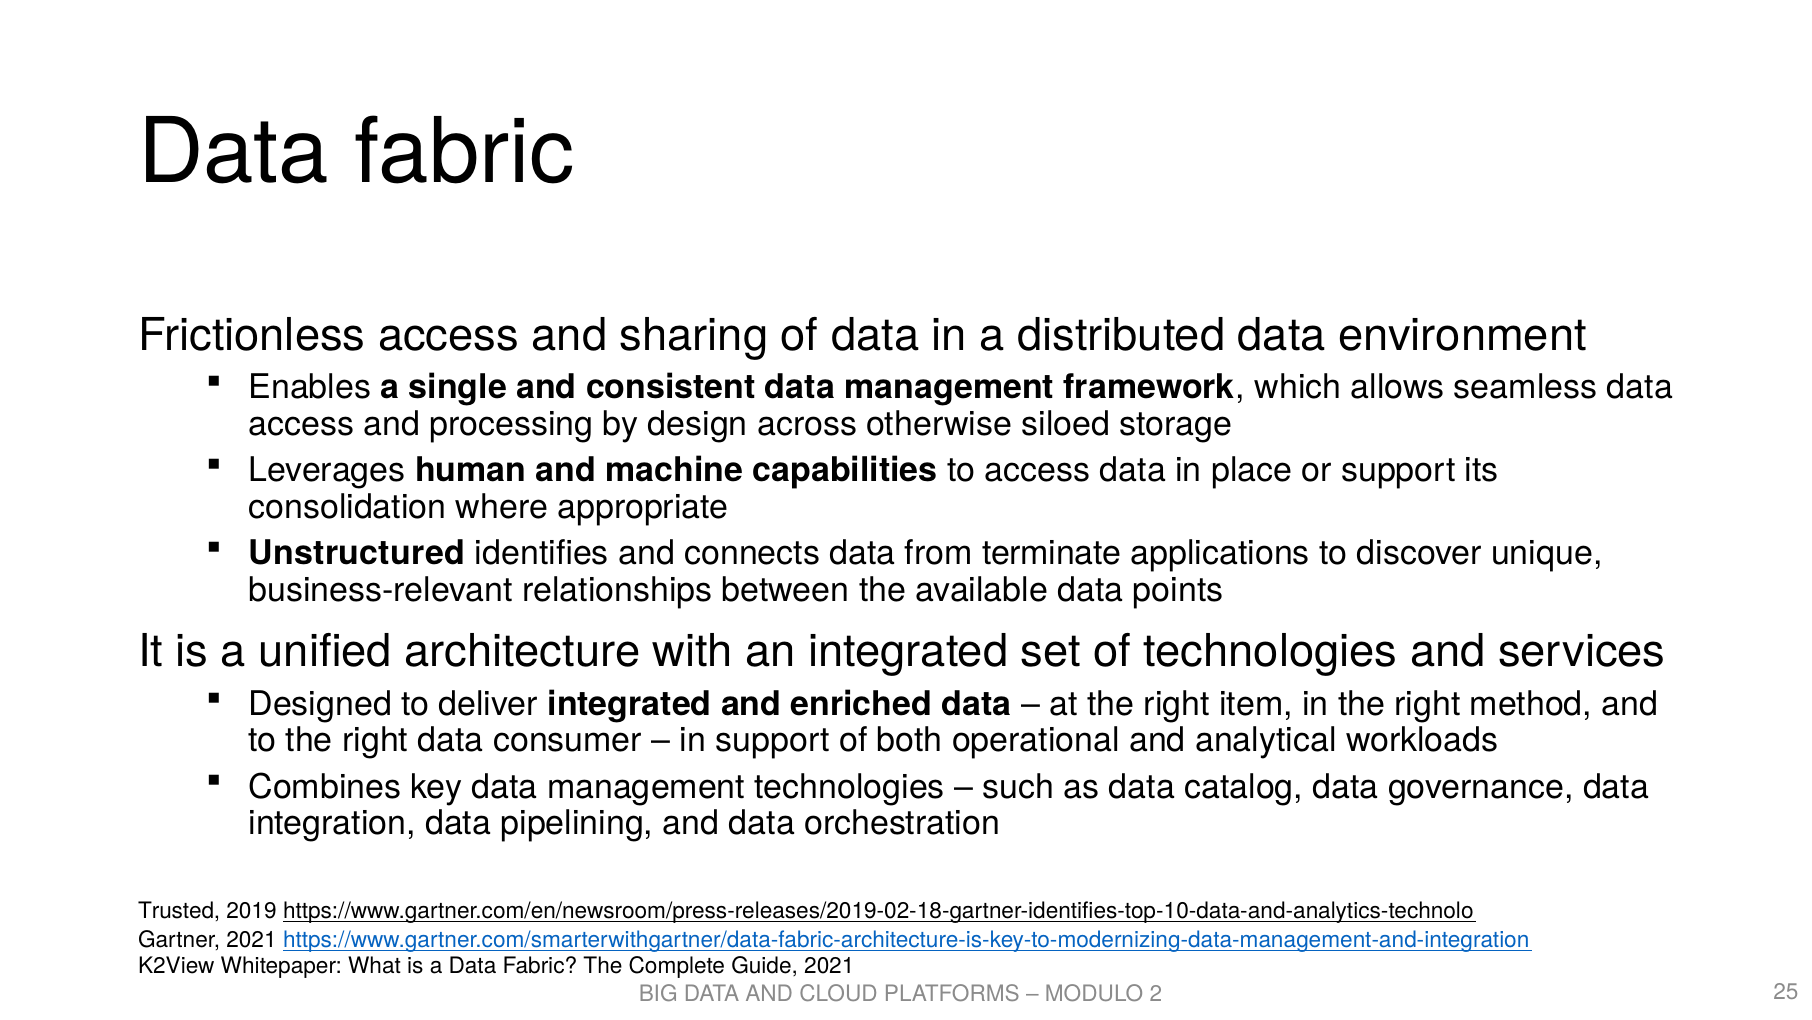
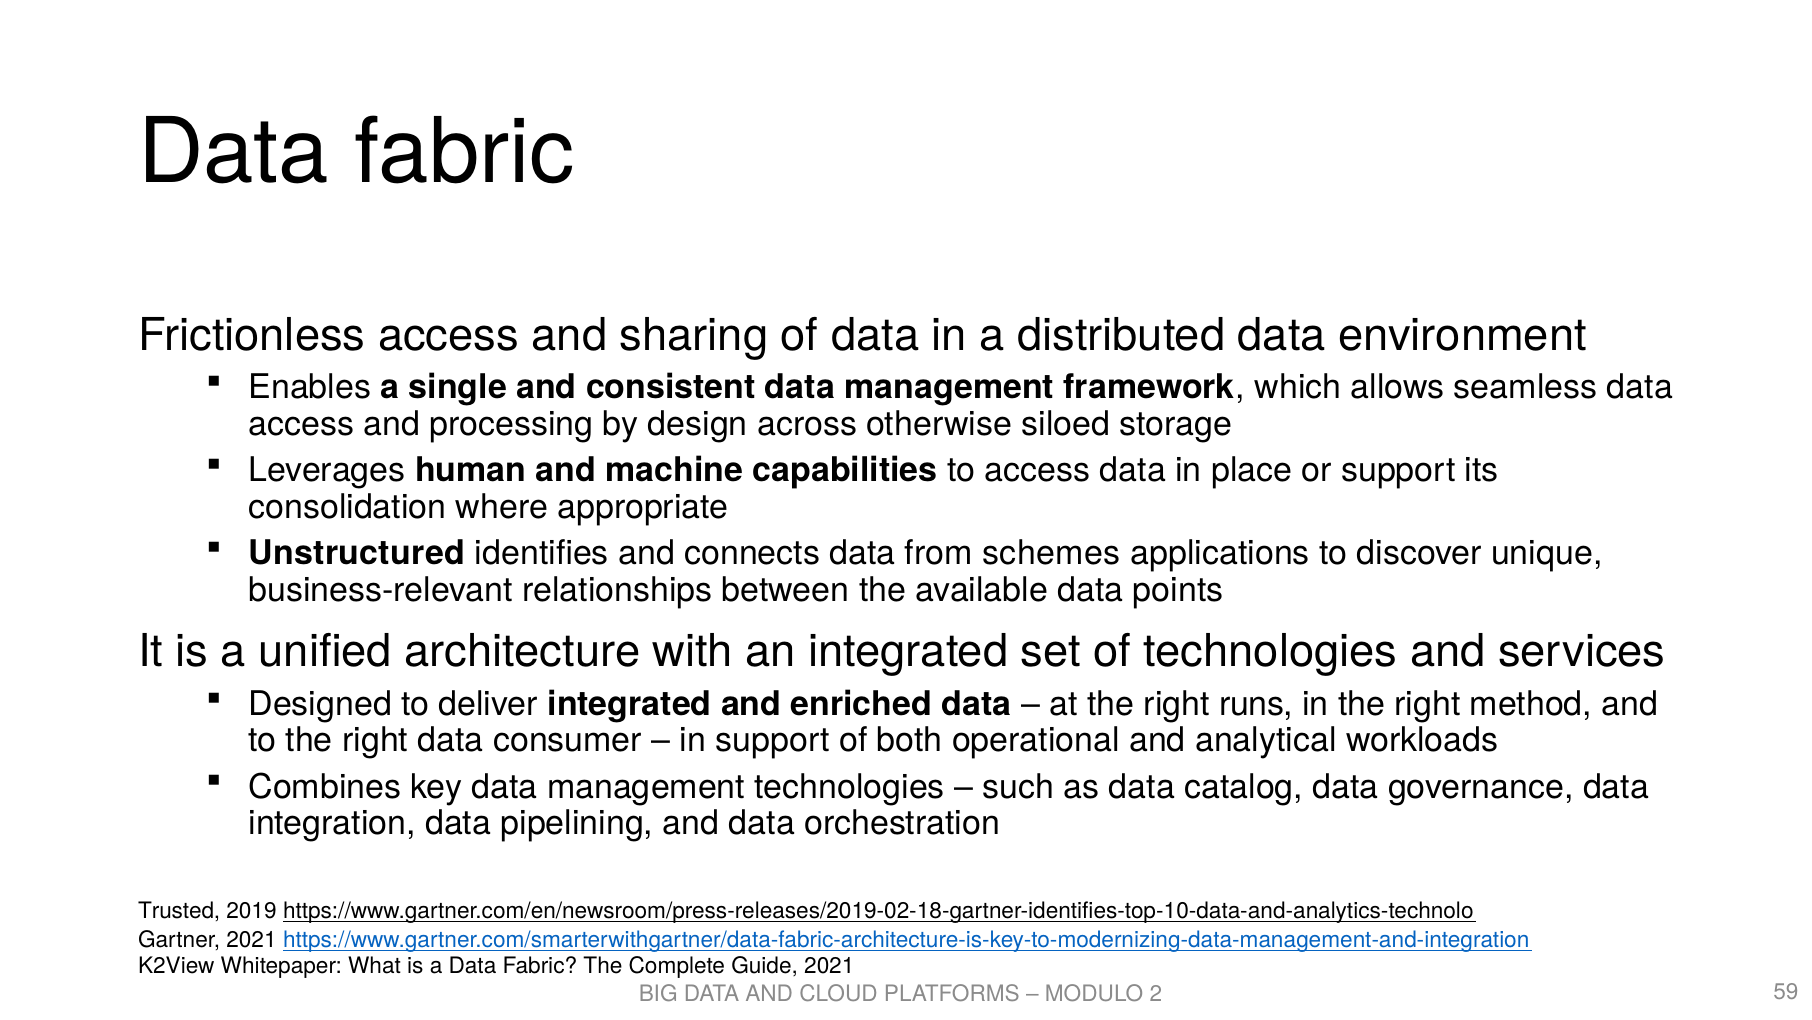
terminate: terminate -> schemes
item: item -> runs
25: 25 -> 59
